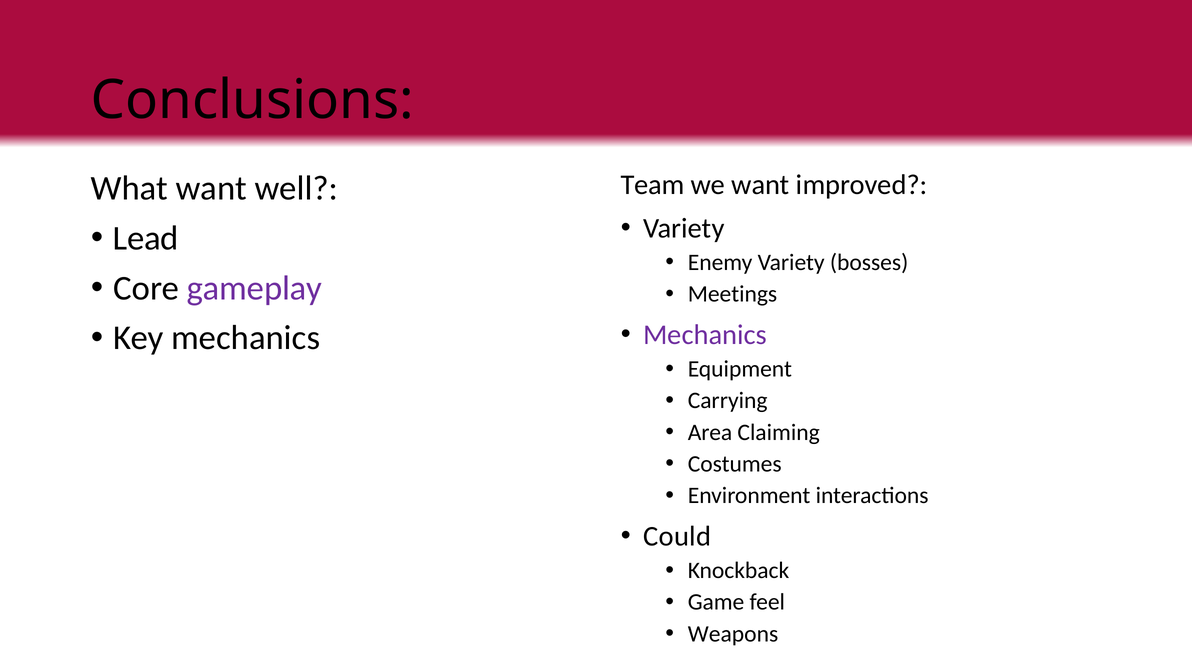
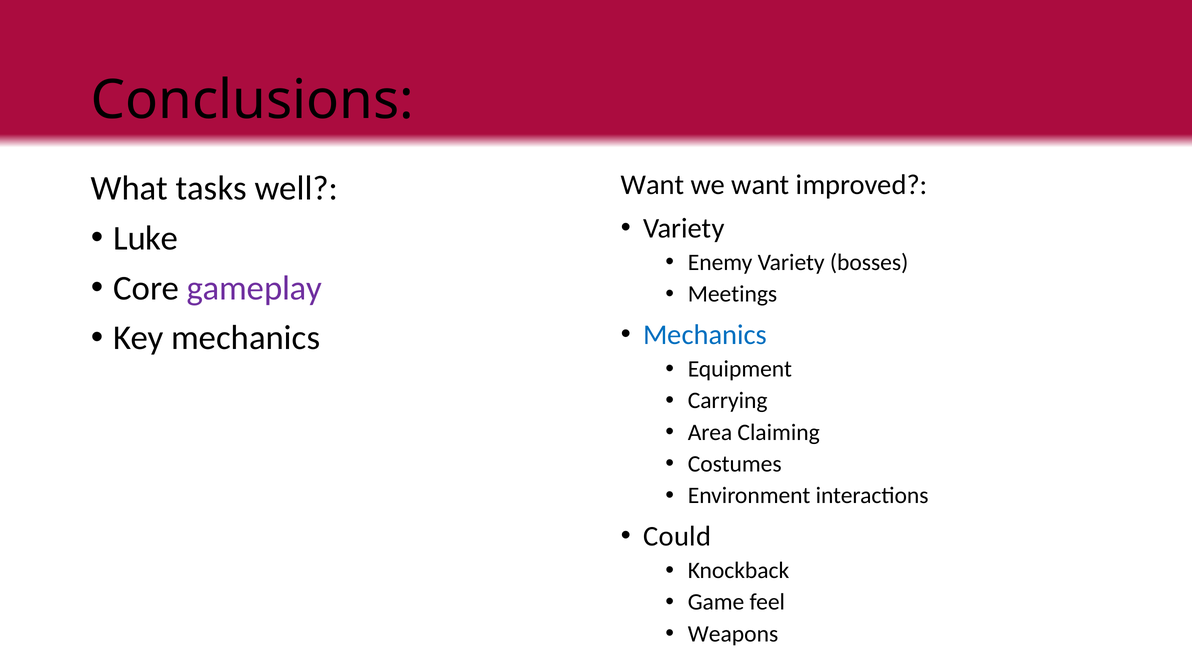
Team at (653, 185): Team -> Want
What want: want -> tasks
Lead: Lead -> Luke
Mechanics at (705, 335) colour: purple -> blue
